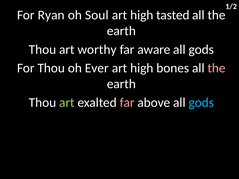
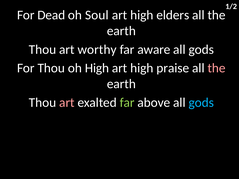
Ryan: Ryan -> Dead
tasted: tasted -> elders
oh Ever: Ever -> High
bones: bones -> praise
art at (67, 103) colour: light green -> pink
far at (127, 103) colour: pink -> light green
